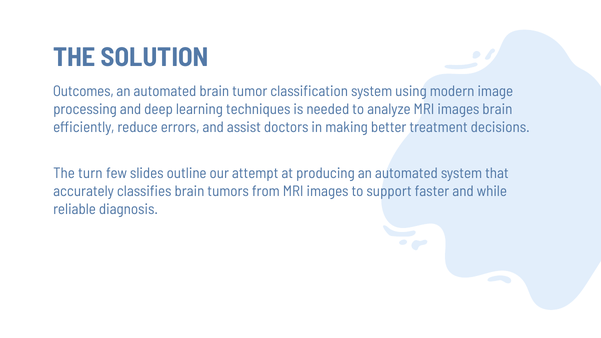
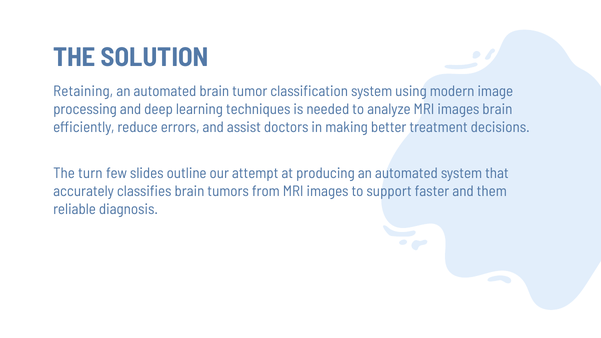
Outcomes: Outcomes -> Retaining
while: while -> them
